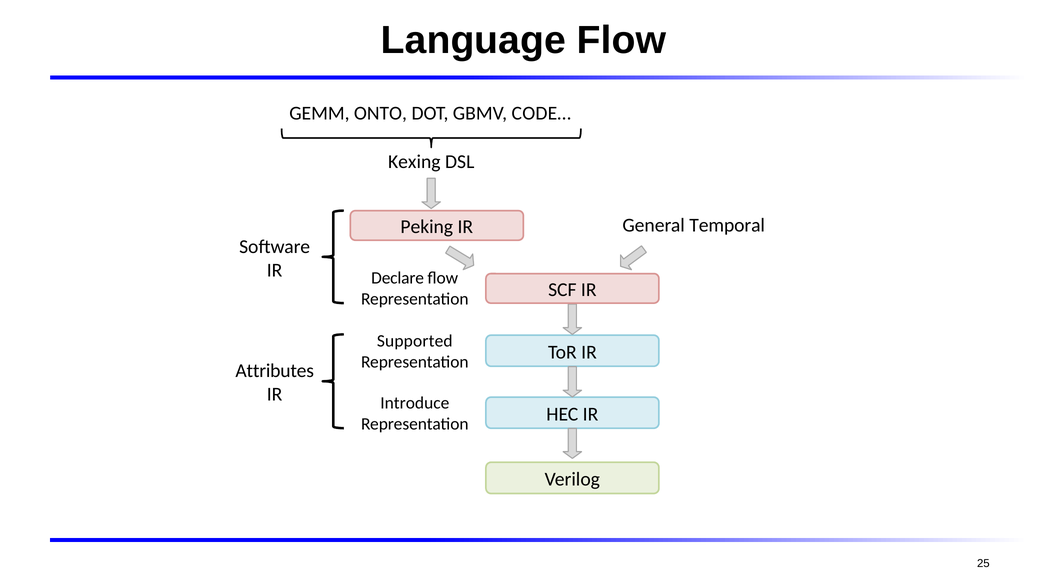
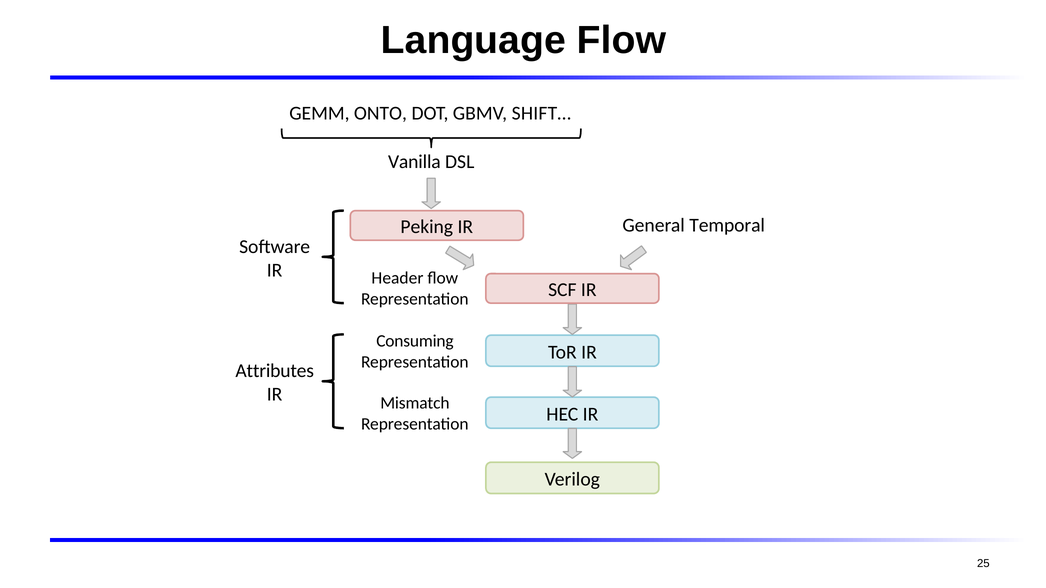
CODE…: CODE… -> SHIFT…
Kexing: Kexing -> Vanilla
Declare: Declare -> Header
Supported: Supported -> Consuming
Introduce: Introduce -> Mismatch
